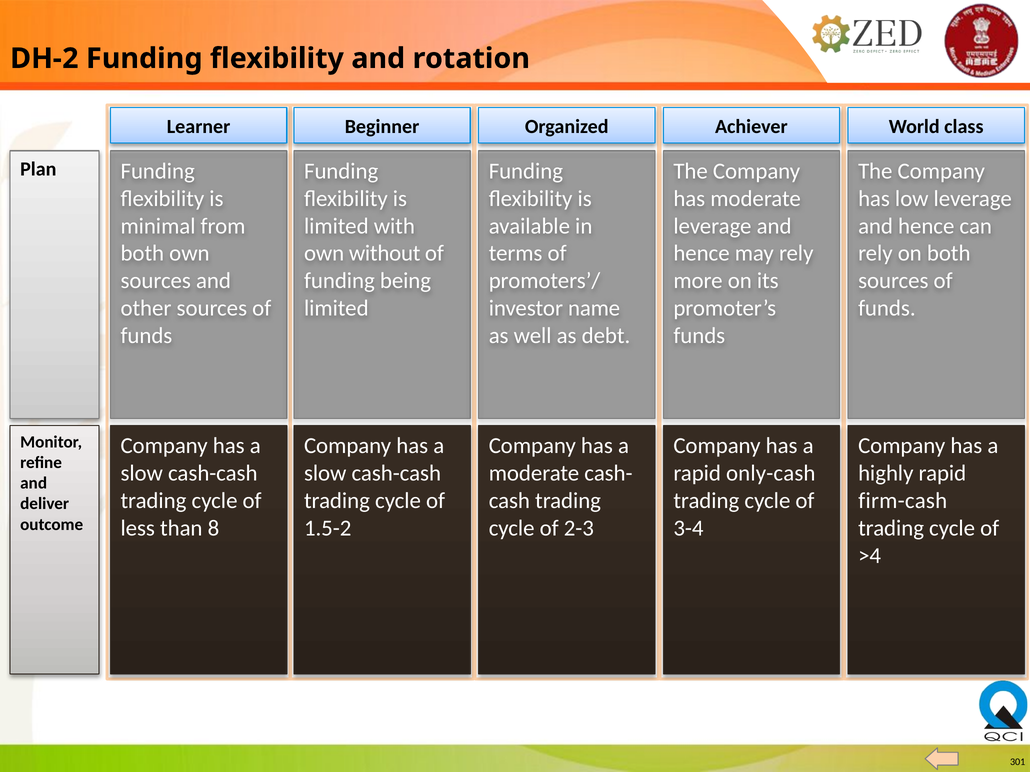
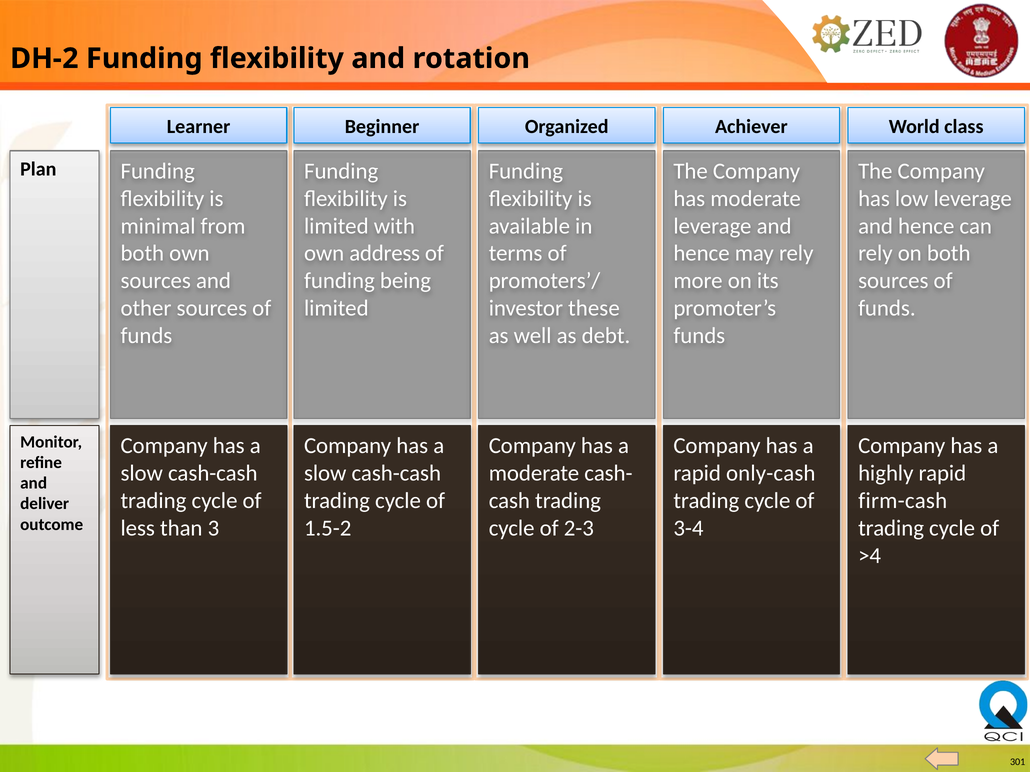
without: without -> address
name: name -> these
8: 8 -> 3
